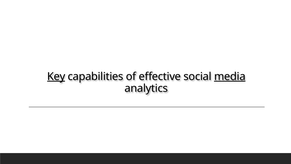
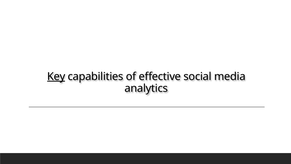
media underline: present -> none
